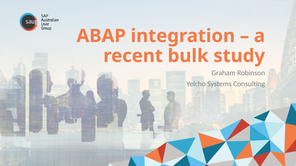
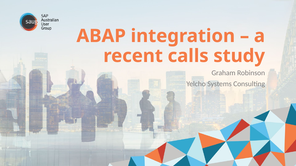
bulk: bulk -> calls
